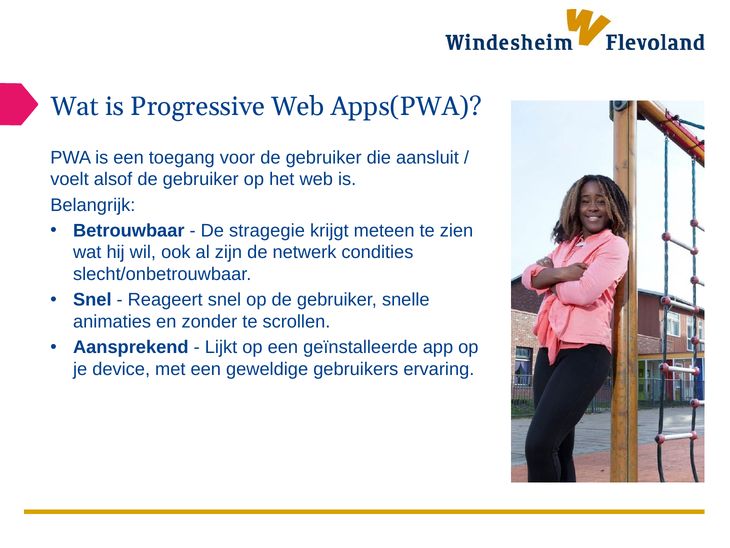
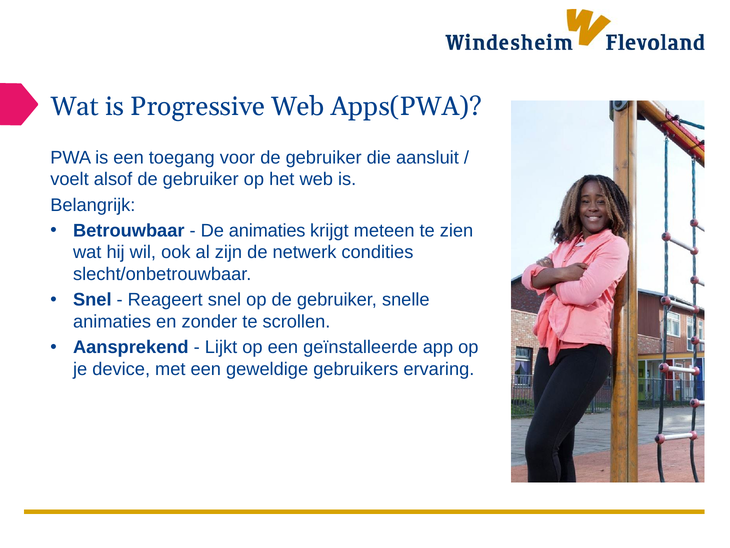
De stragegie: stragegie -> animaties
